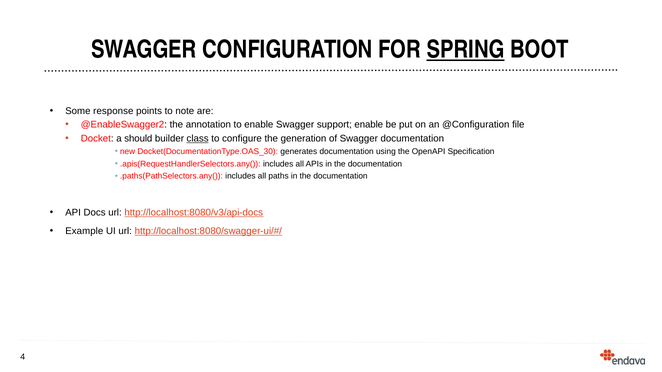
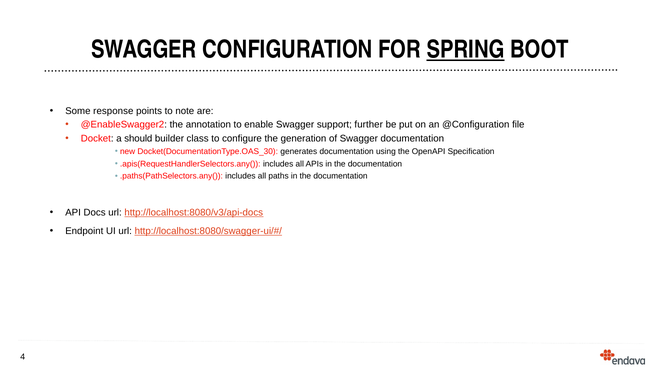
support enable: enable -> further
class underline: present -> none
Example: Example -> Endpoint
